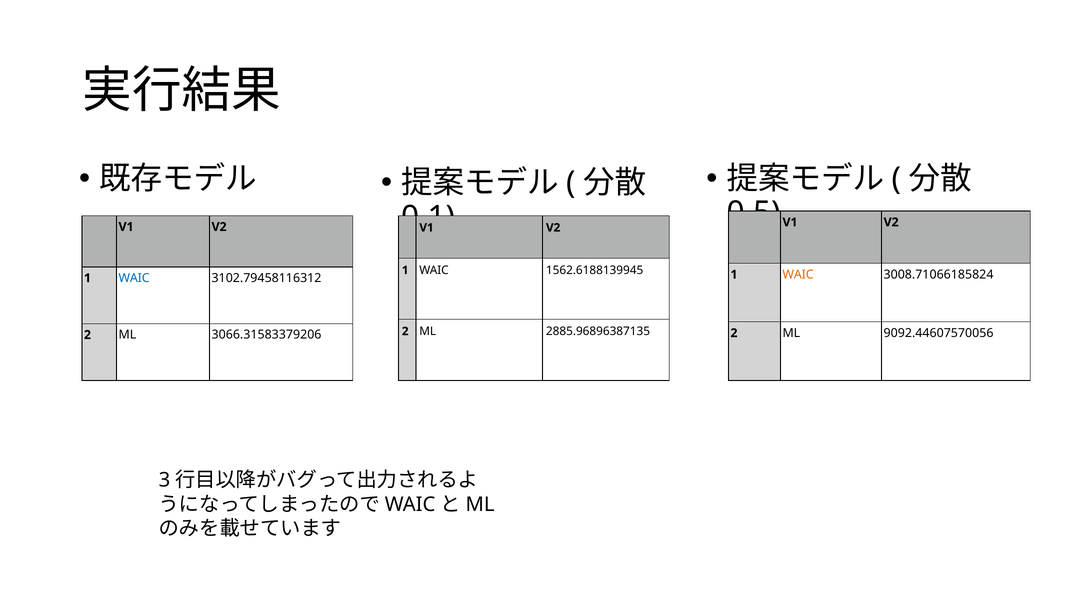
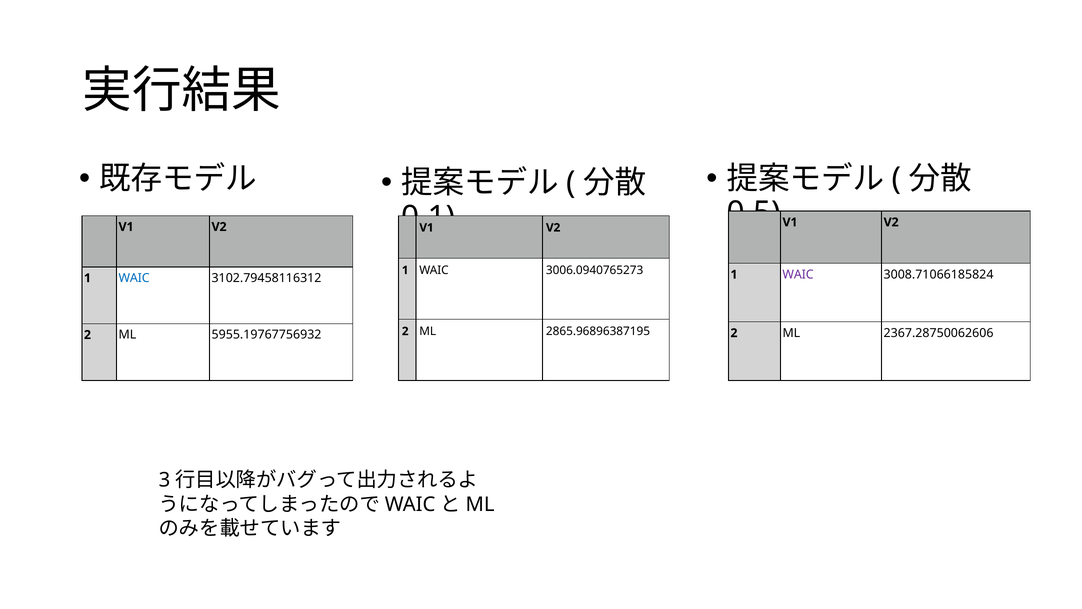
1562.6188139945: 1562.6188139945 -> 3006.0940765273
WAIC at (798, 274) colour: orange -> purple
2885.96896387135: 2885.96896387135 -> 2865.96896387195
9092.44607570056: 9092.44607570056 -> 2367.28750062606
3066.31583379206: 3066.31583379206 -> 5955.19767756932
